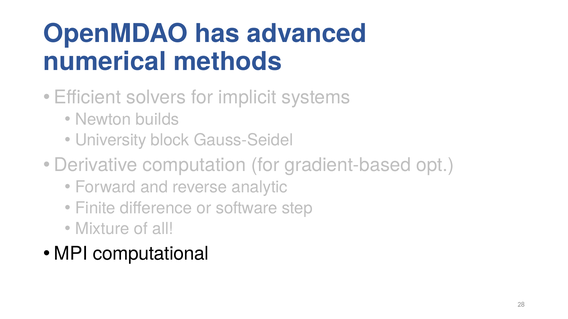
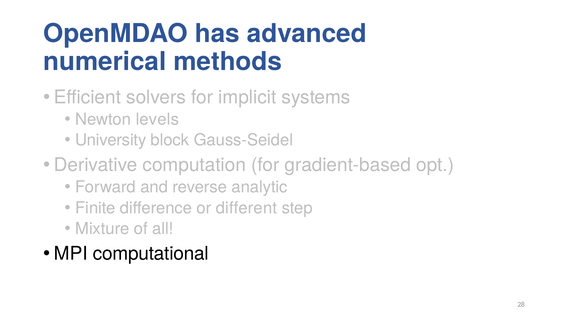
builds: builds -> levels
software: software -> different
